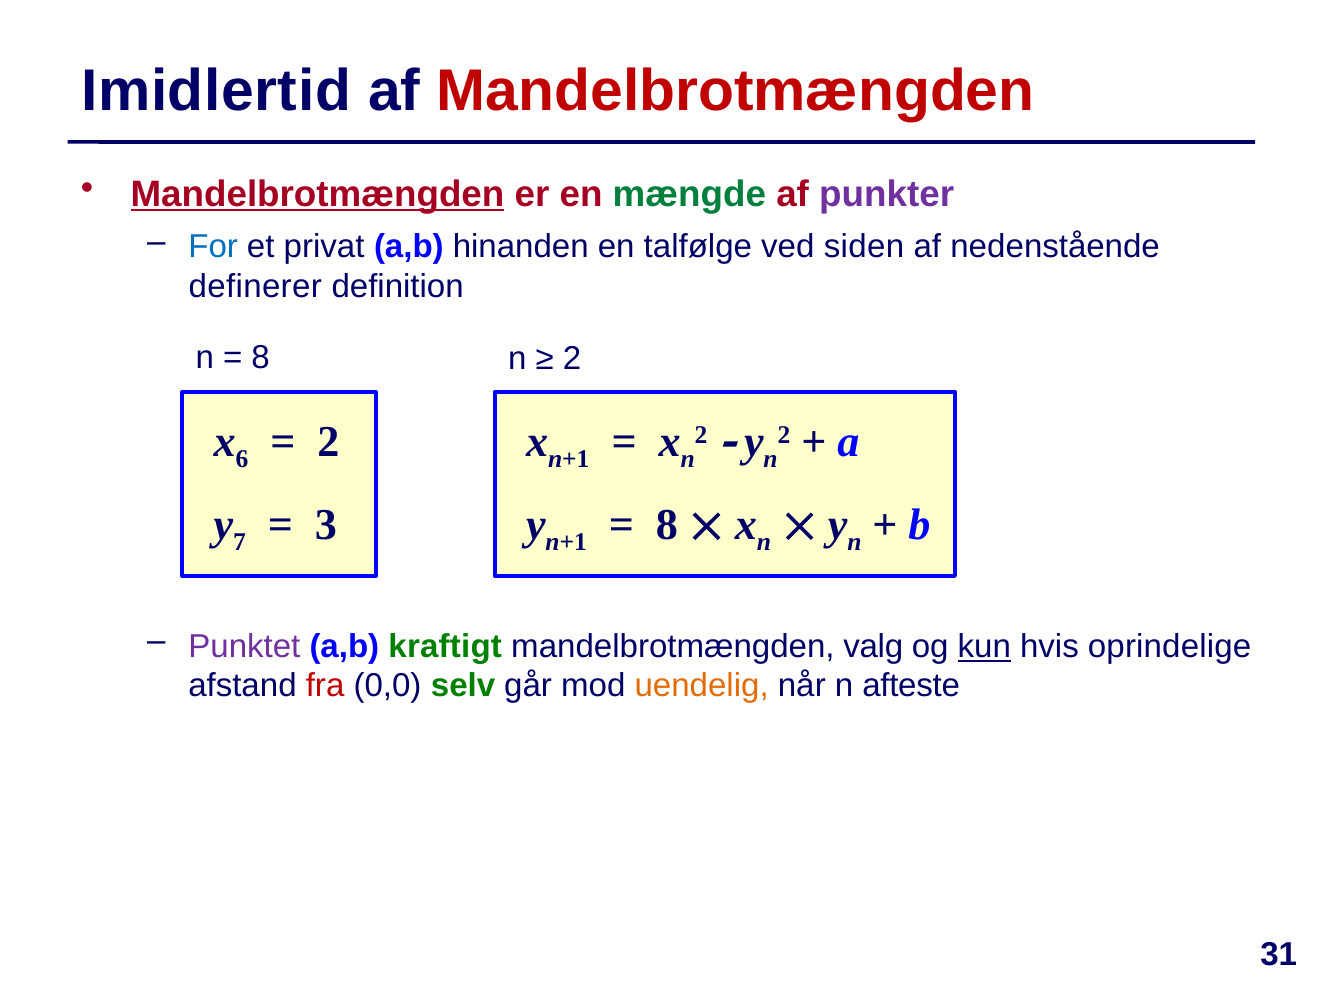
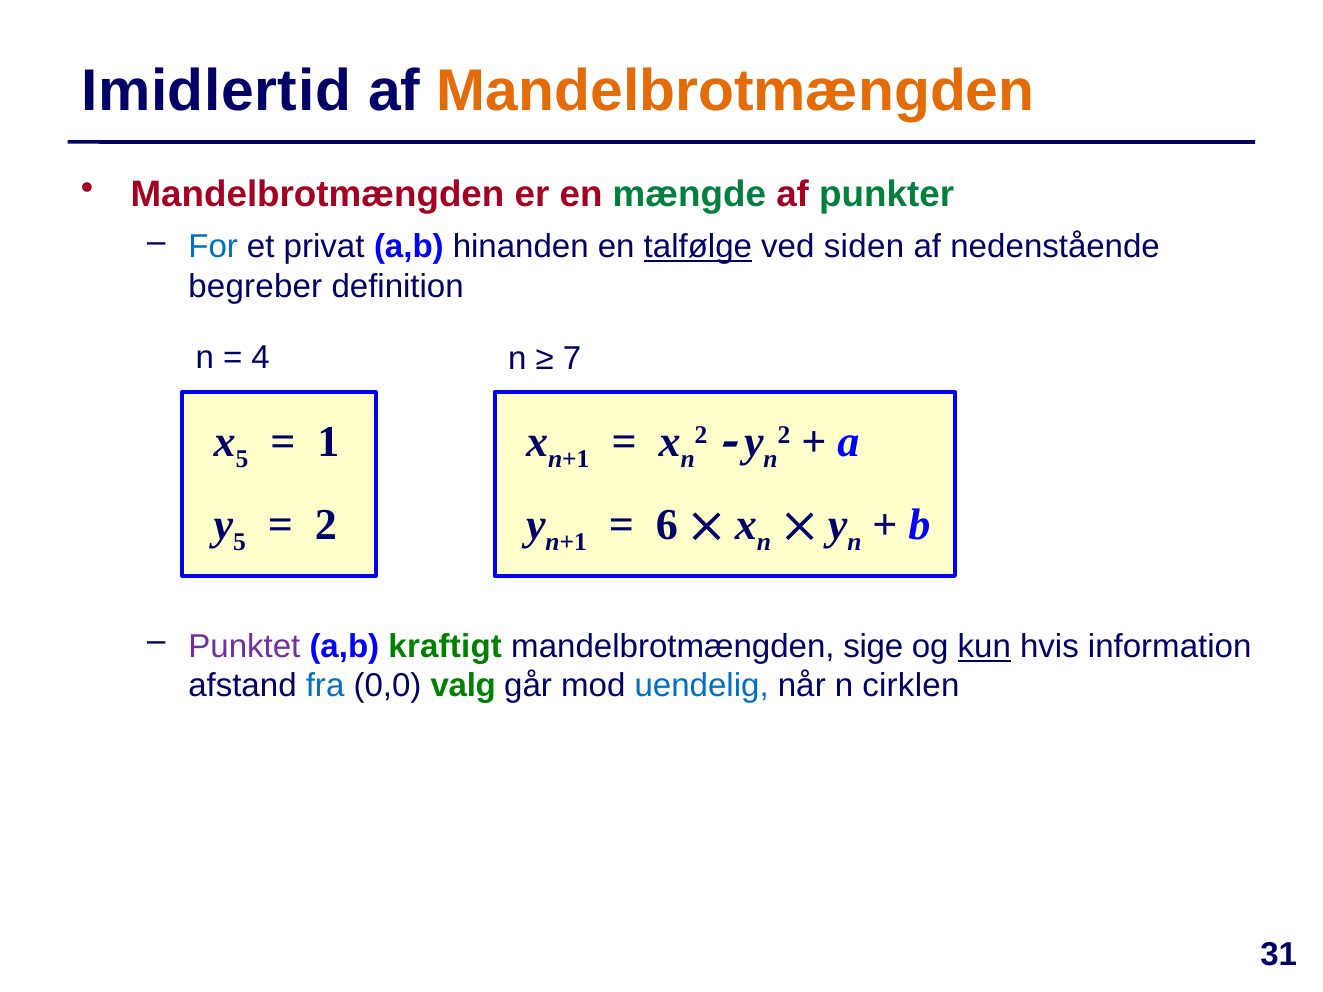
Mandelbrotmængden at (736, 91) colour: red -> orange
Mandelbrotmængden at (317, 194) underline: present -> none
punkter colour: purple -> green
talfølge underline: none -> present
definerer: definerer -> begreber
8 at (261, 358): 8 -> 4
2 at (572, 358): 2 -> 7
6 at (242, 460): 6 -> 5
2 at (328, 442): 2 -> 1
7 at (239, 542): 7 -> 5
3 at (326, 525): 3 -> 2
8 at (667, 525): 8 -> 6
valg: valg -> sige
oprindelige: oprindelige -> information
fra colour: red -> blue
selv: selv -> valg
uendelig colour: orange -> blue
afteste: afteste -> cirklen
